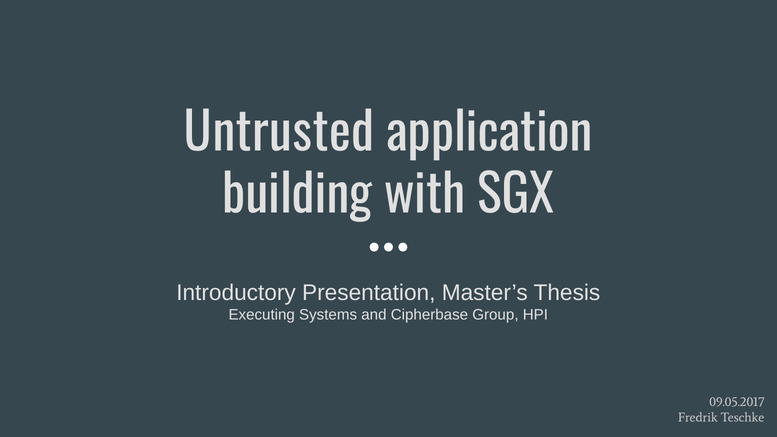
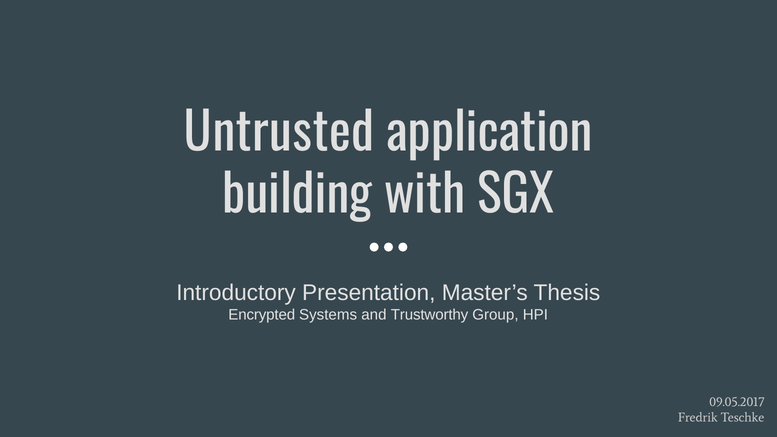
Executing: Executing -> Encrypted
Cipherbase: Cipherbase -> Trustworthy
